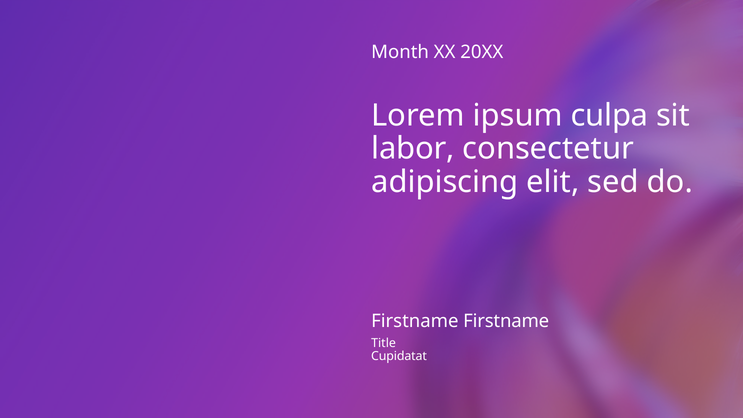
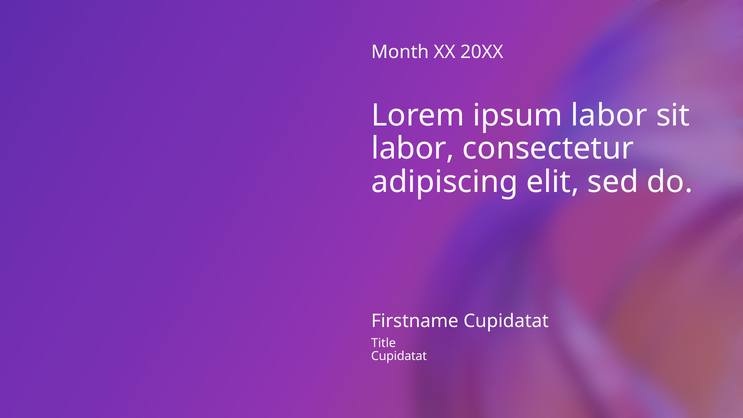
ipsum culpa: culpa -> labor
Firstname Firstname: Firstname -> Cupidatat
